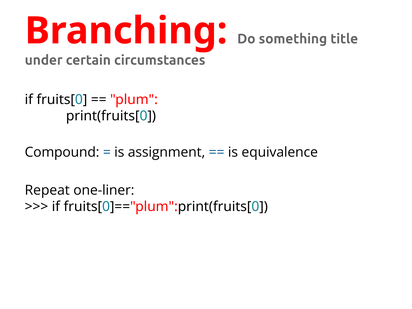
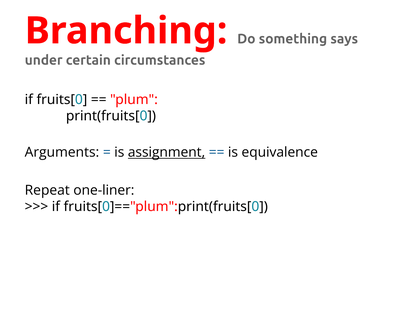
title: title -> says
Compound: Compound -> Arguments
assignment underline: none -> present
